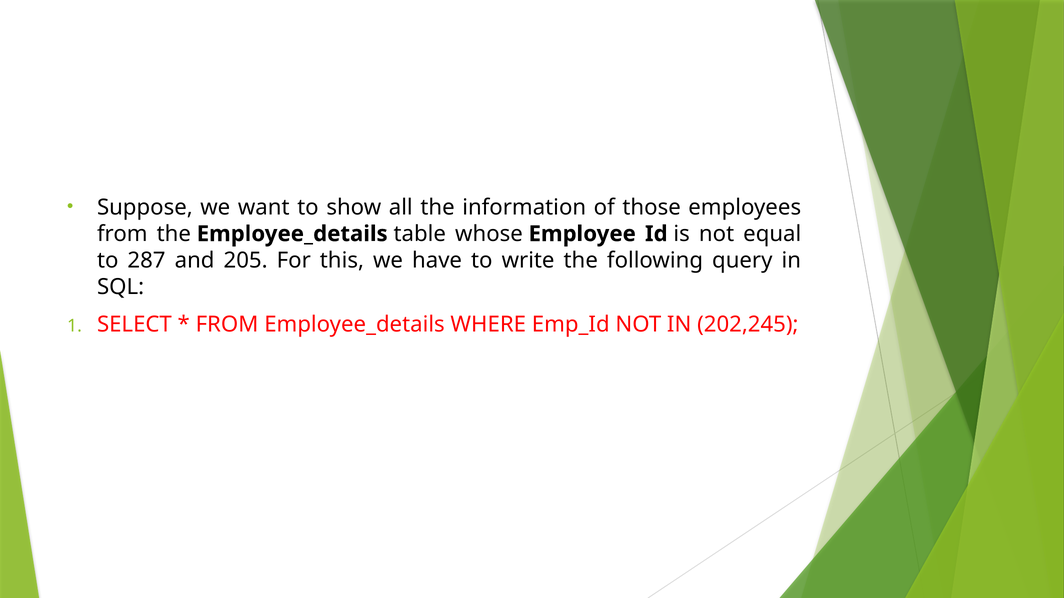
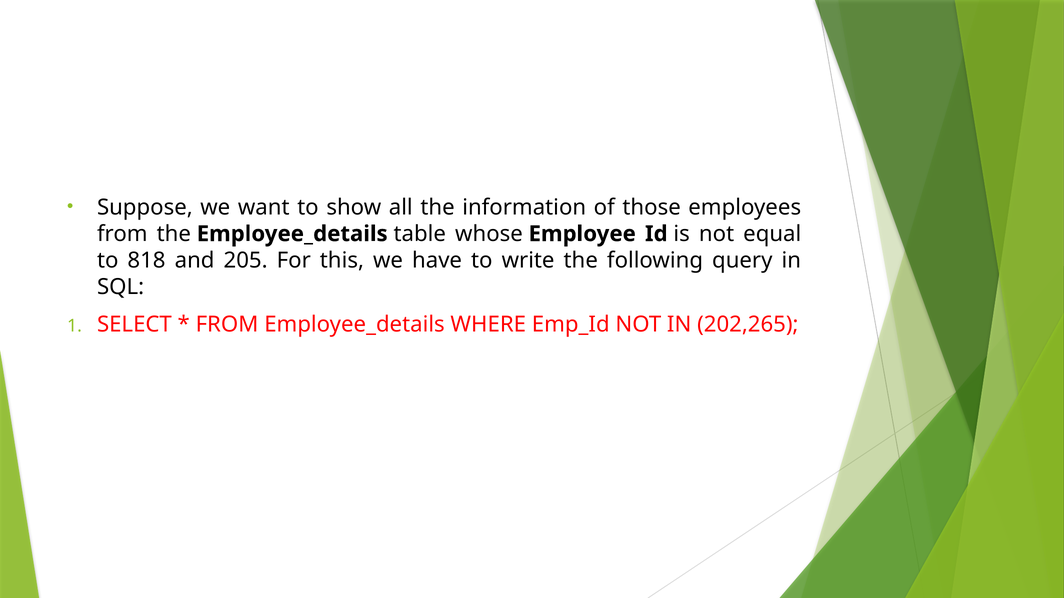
287: 287 -> 818
202,245: 202,245 -> 202,265
